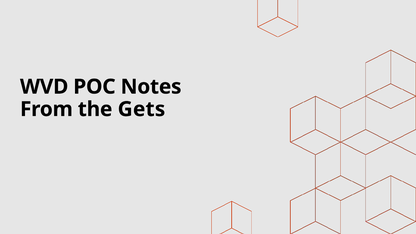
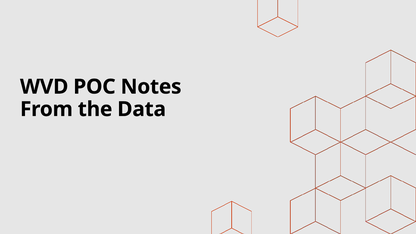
Gets: Gets -> Data
